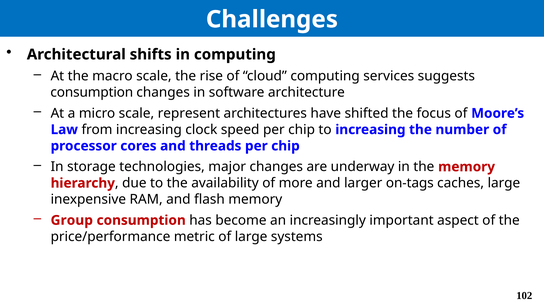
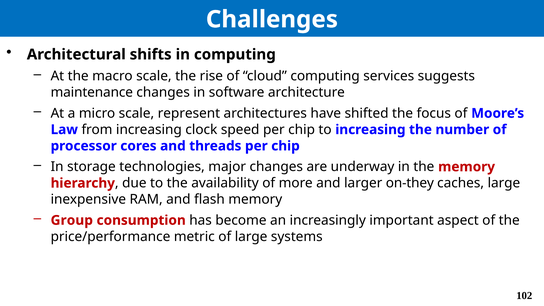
consumption at (92, 92): consumption -> maintenance
on-tags: on-tags -> on-they
